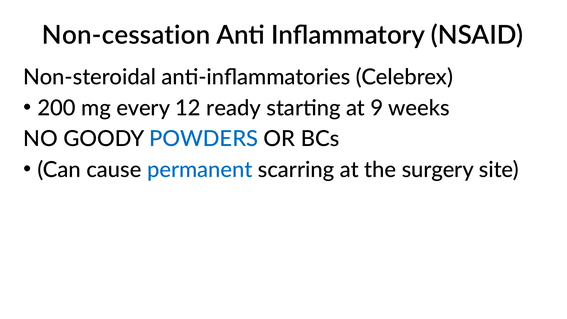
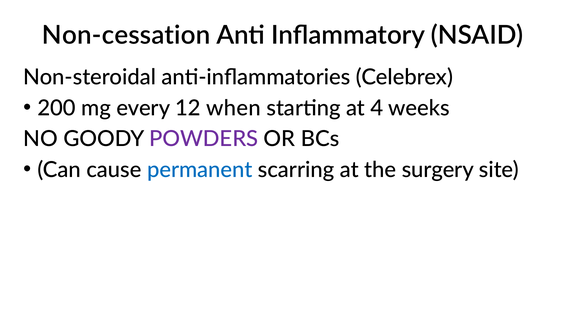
ready: ready -> when
9: 9 -> 4
POWDERS colour: blue -> purple
